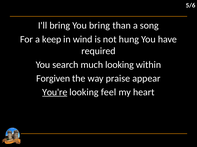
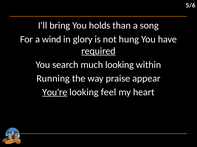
You bring: bring -> holds
keep: keep -> wind
wind: wind -> glory
required underline: none -> present
Forgiven: Forgiven -> Running
